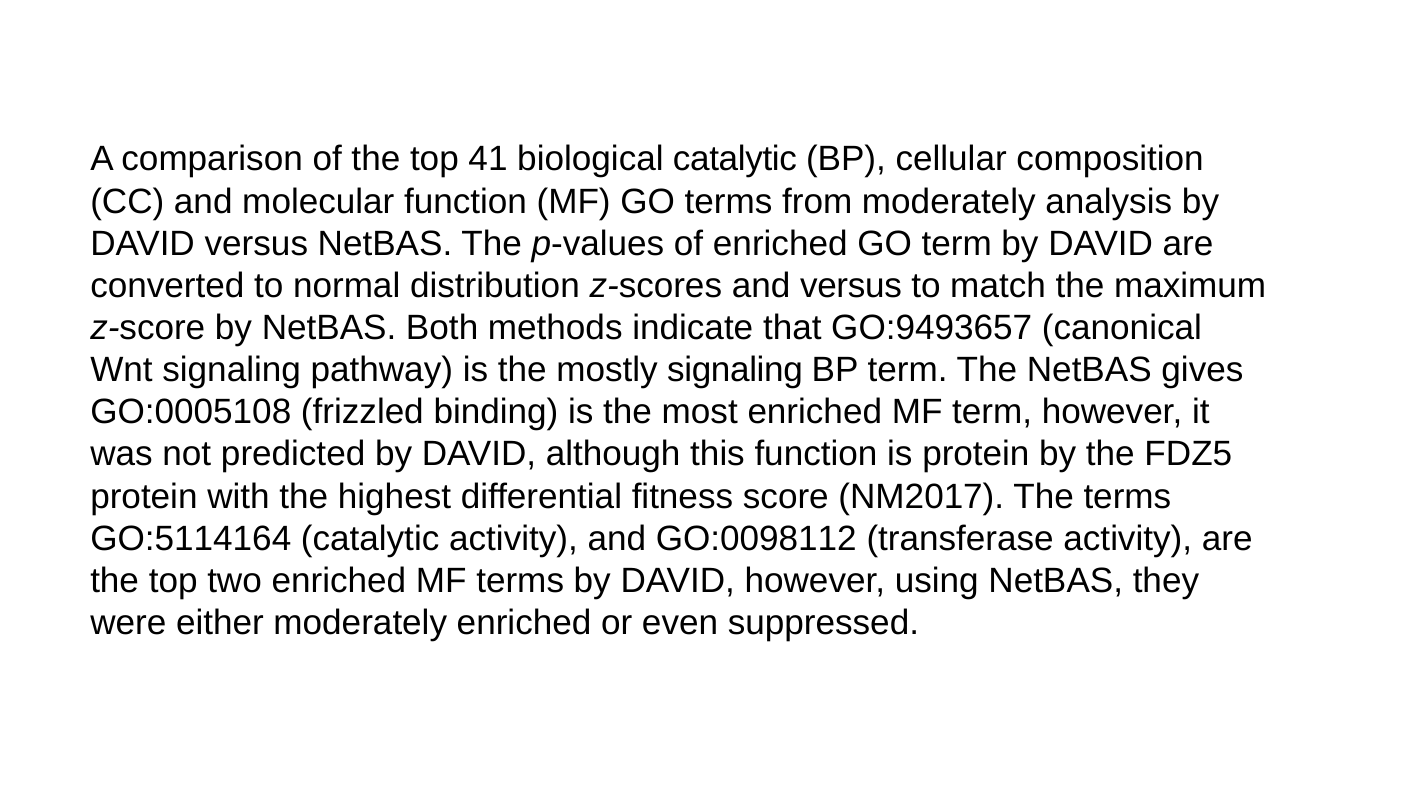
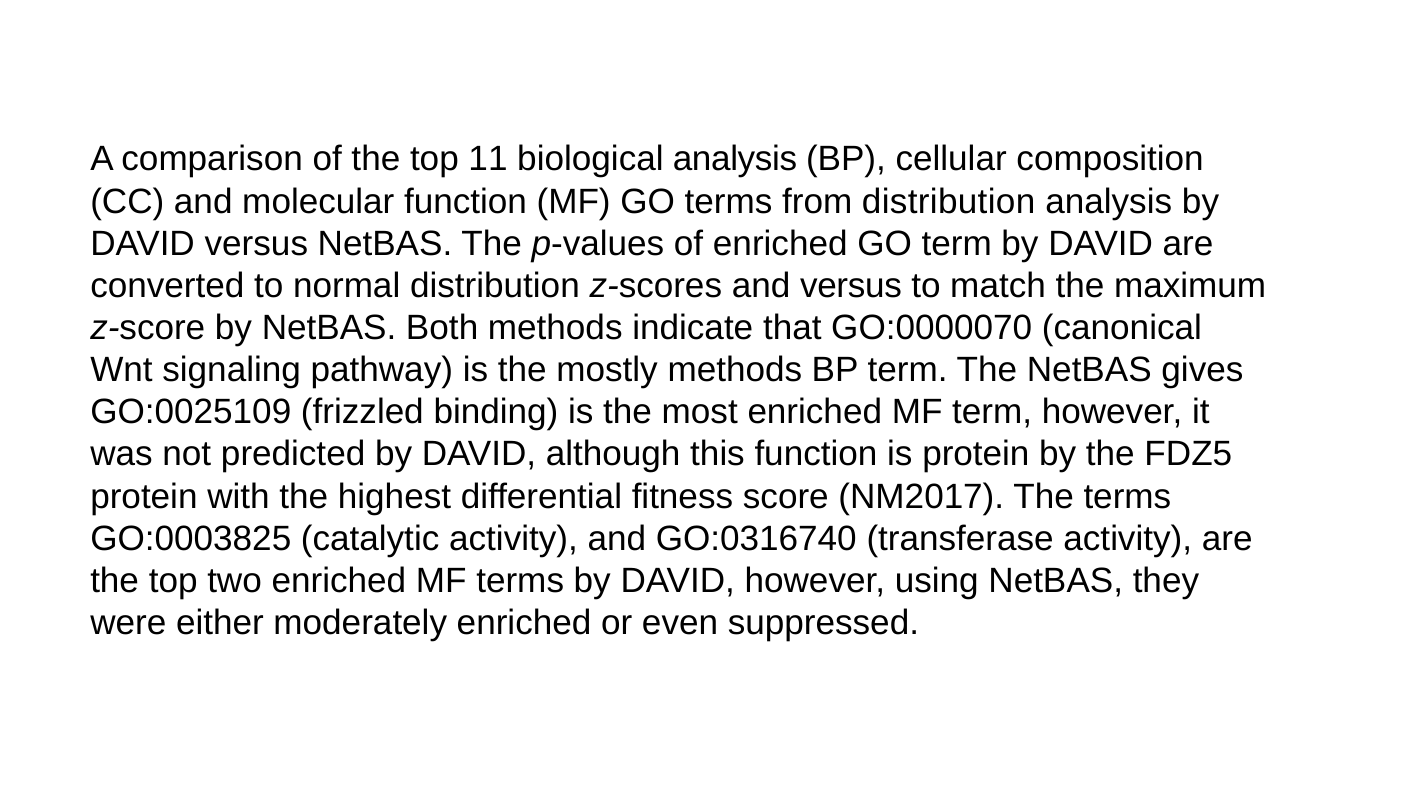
41: 41 -> 11
biological catalytic: catalytic -> analysis
from moderately: moderately -> distribution
GO:9493657: GO:9493657 -> GO:0000070
mostly signaling: signaling -> methods
GO:0005108: GO:0005108 -> GO:0025109
GO:5114164: GO:5114164 -> GO:0003825
GO:0098112: GO:0098112 -> GO:0316740
